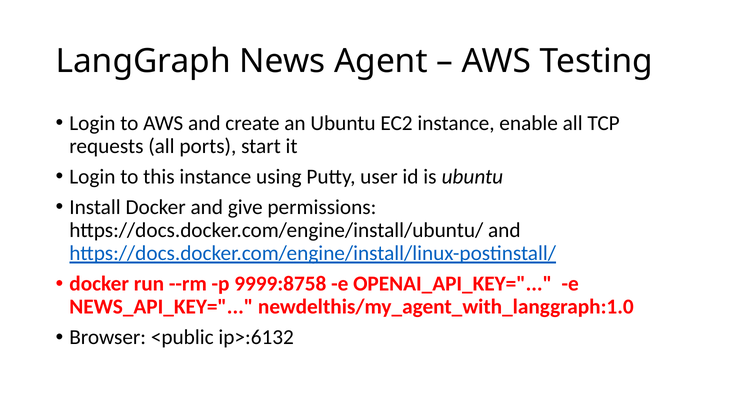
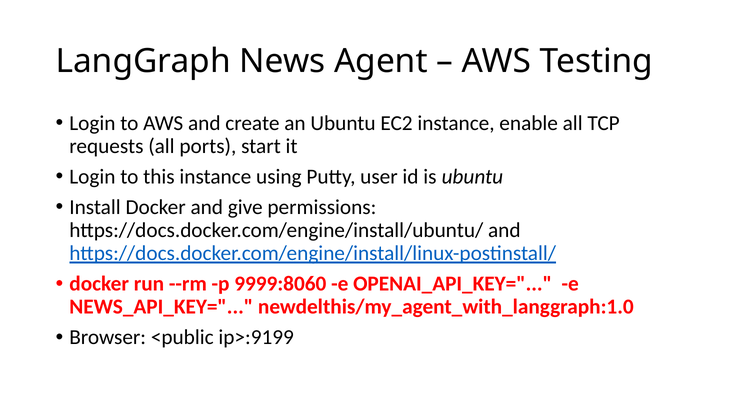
9999:8758: 9999:8758 -> 9999:8060
ip>:6132: ip>:6132 -> ip>:9199
